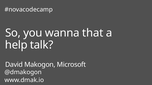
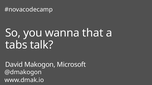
help: help -> tabs
